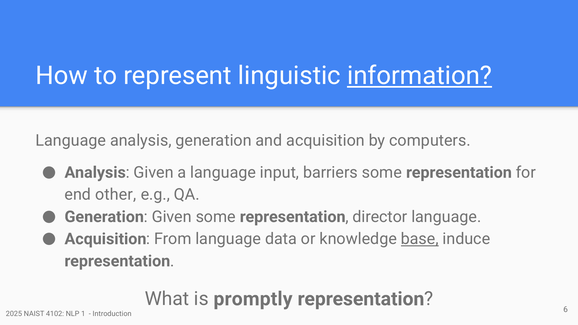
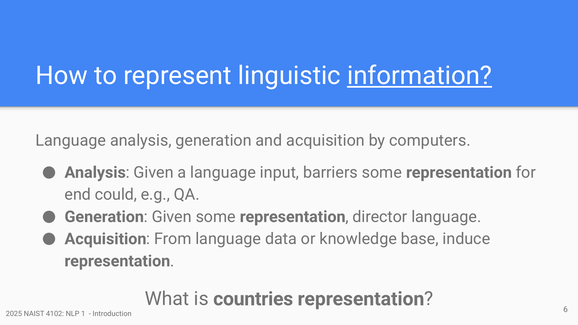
other: other -> could
base underline: present -> none
promptly: promptly -> countries
